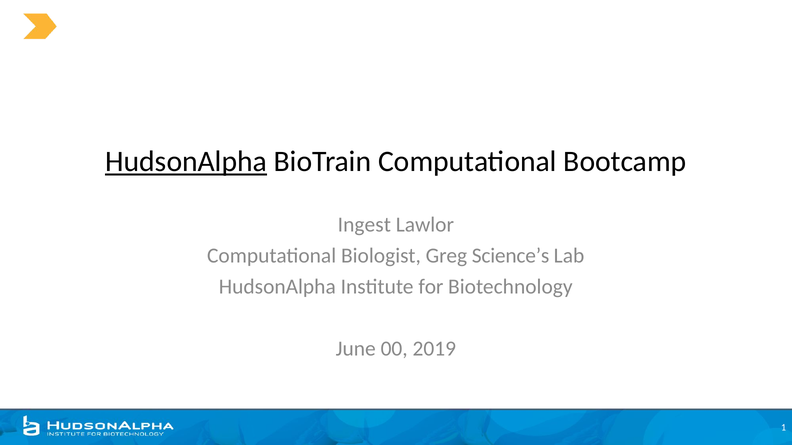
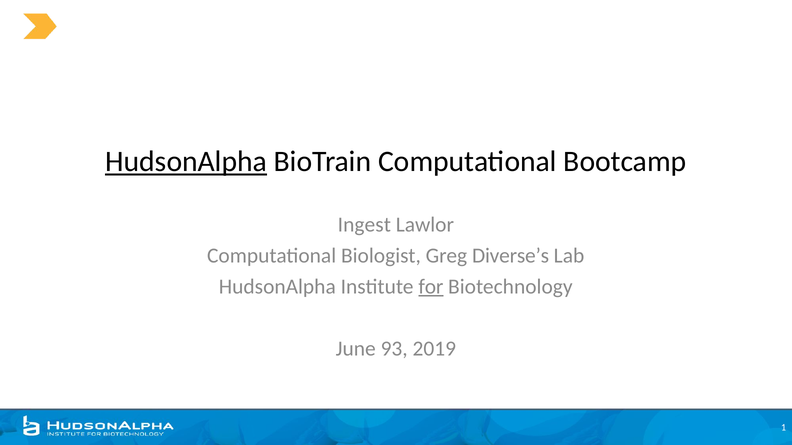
Science’s: Science’s -> Diverse’s
for underline: none -> present
00: 00 -> 93
